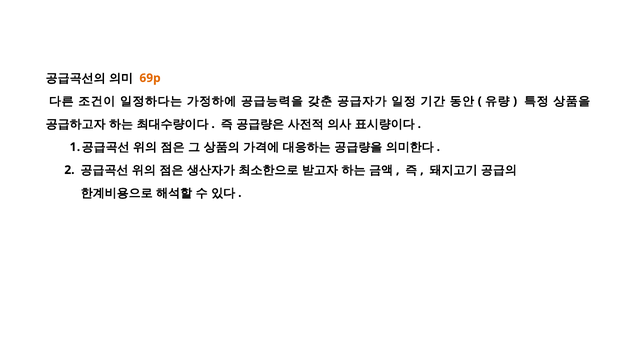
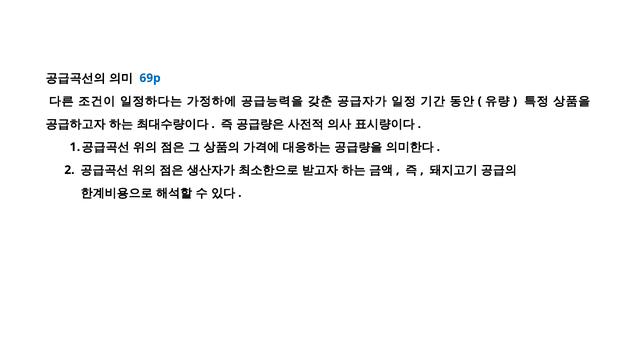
69p colour: orange -> blue
